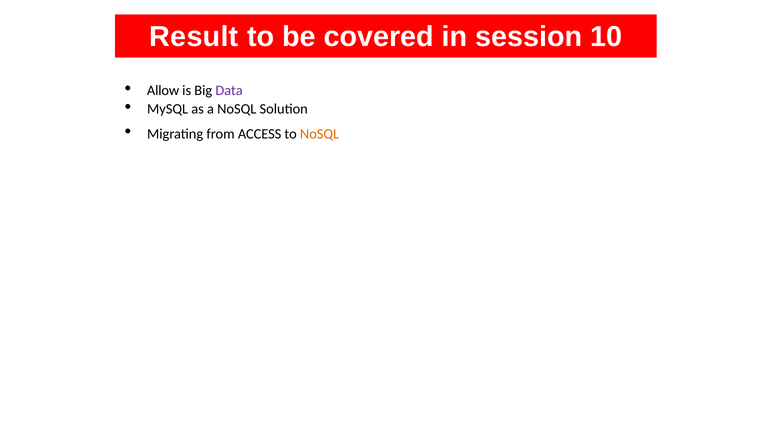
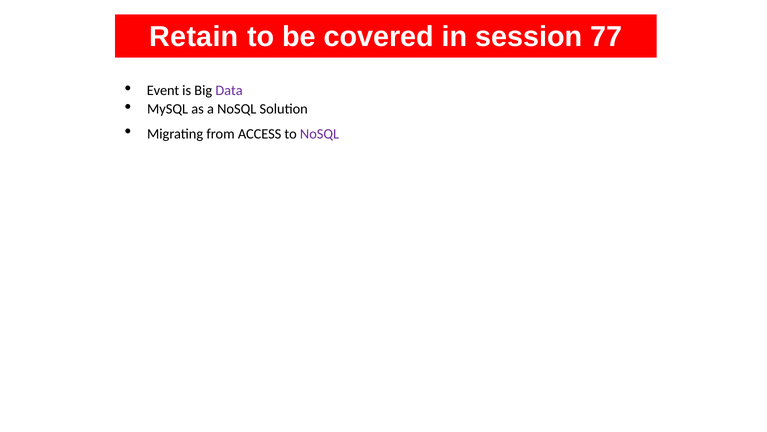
Result: Result -> Retain
10: 10 -> 77
Allow: Allow -> Event
NoSQL at (320, 134) colour: orange -> purple
